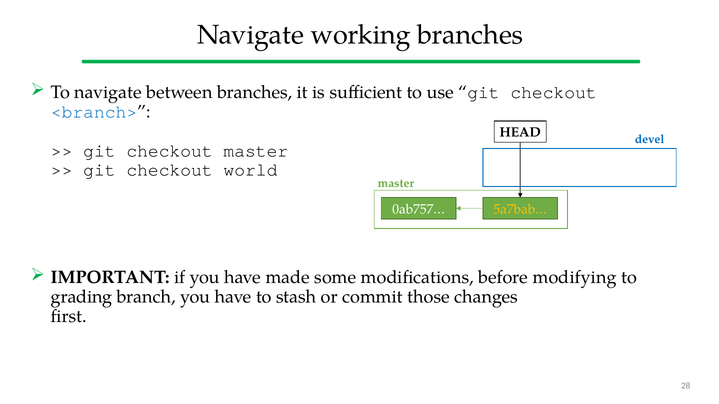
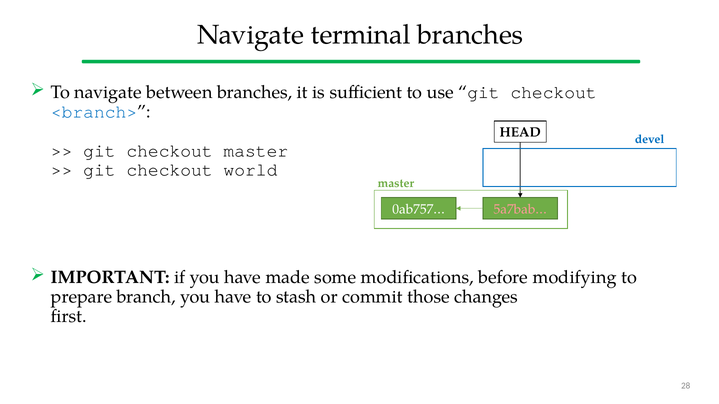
working: working -> terminal
5a7bab… colour: yellow -> pink
grading: grading -> prepare
